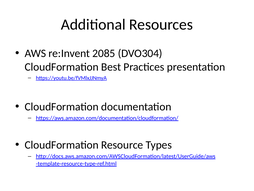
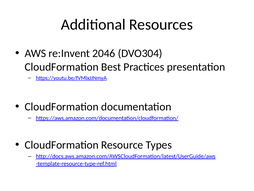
2085: 2085 -> 2046
